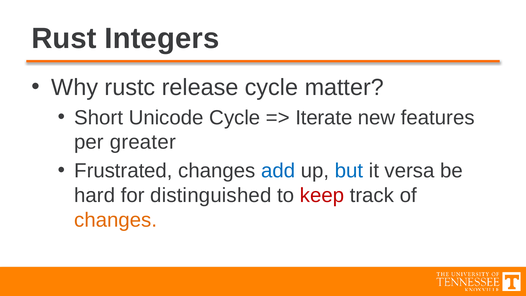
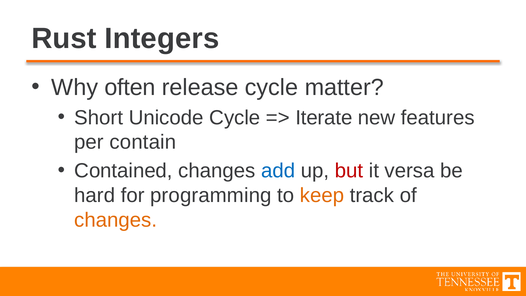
rustc: rustc -> often
greater: greater -> contain
Frustrated: Frustrated -> Contained
but colour: blue -> red
distinguished: distinguished -> programming
keep colour: red -> orange
